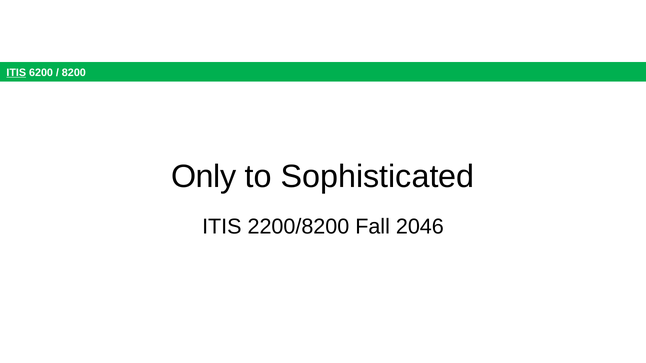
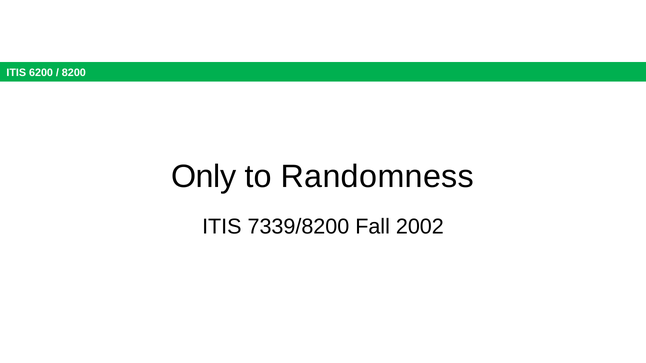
ITIS at (16, 73) underline: present -> none
Sophisticated: Sophisticated -> Randomness
2200/8200: 2200/8200 -> 7339/8200
2046: 2046 -> 2002
